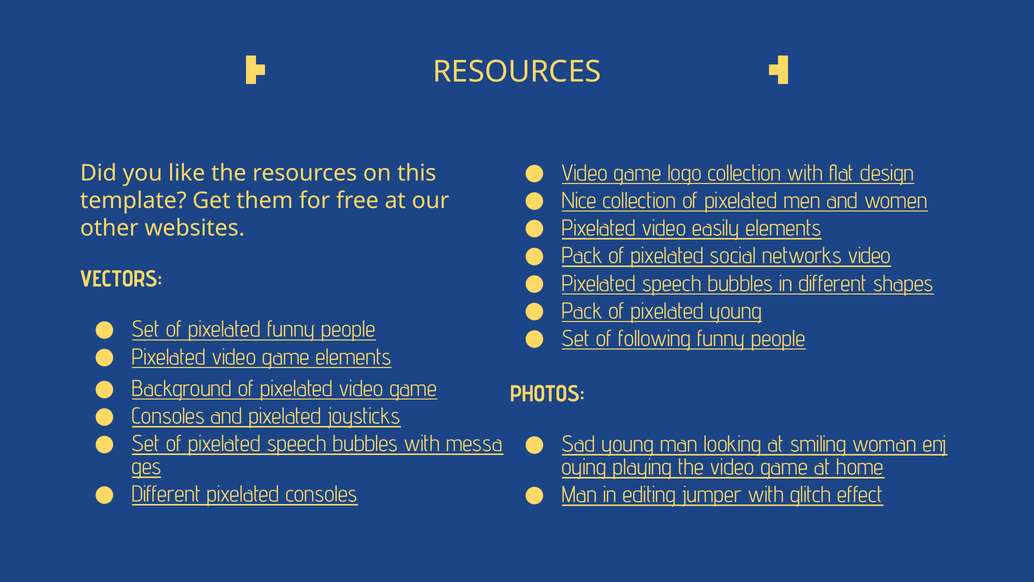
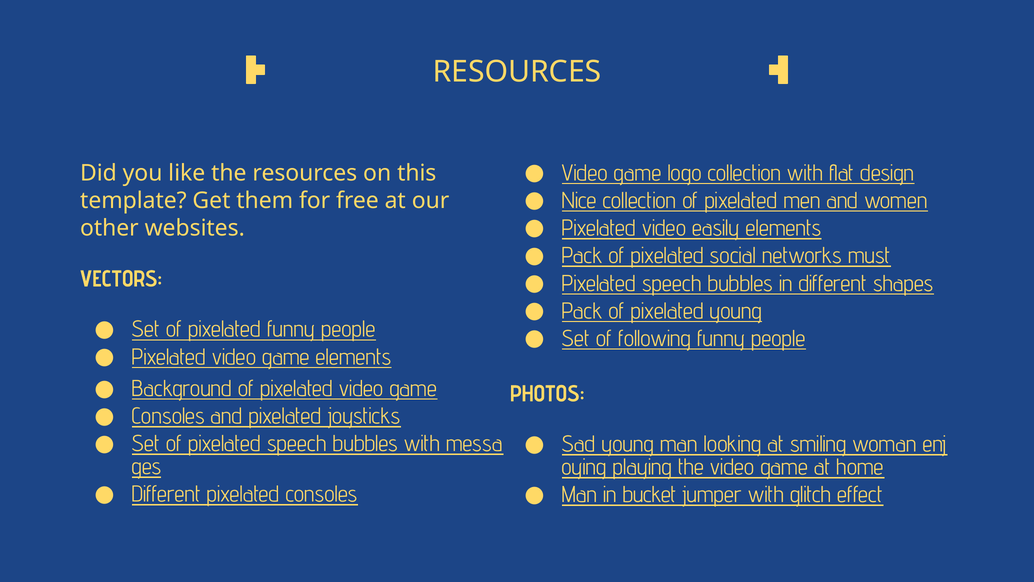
networks video: video -> must
editing: editing -> bucket
